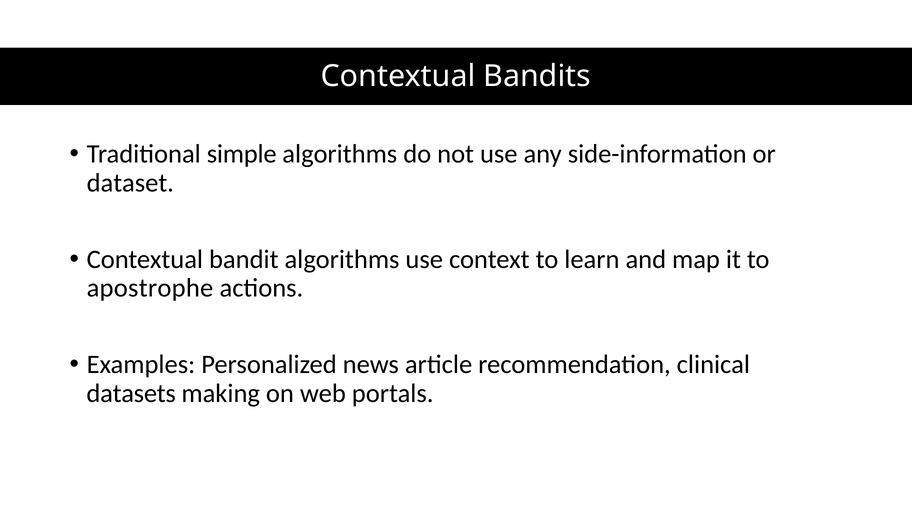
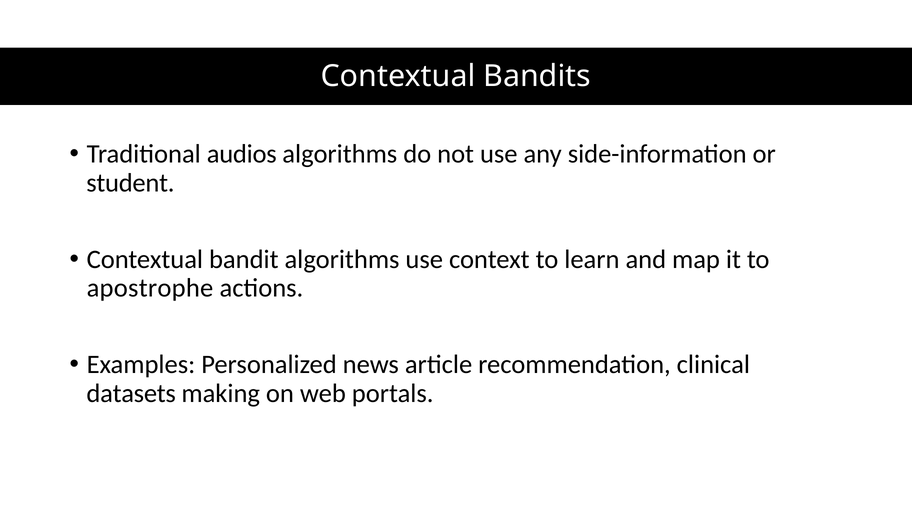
simple: simple -> audios
dataset: dataset -> student
